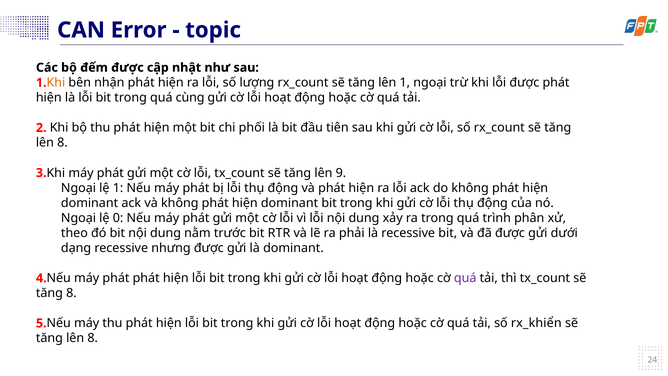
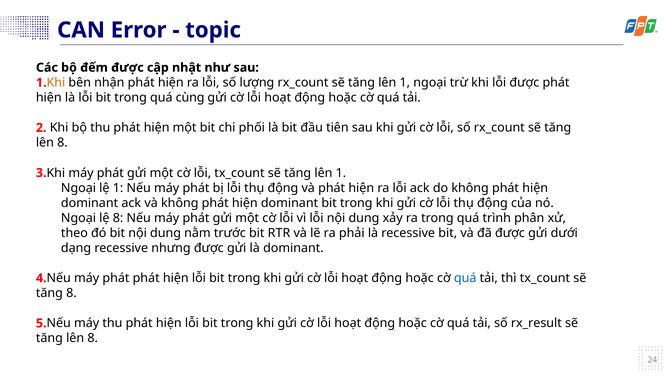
9 at (341, 173): 9 -> 1
lệ 0: 0 -> 8
quá at (465, 278) colour: purple -> blue
rx_khiển: rx_khiển -> rx_result
